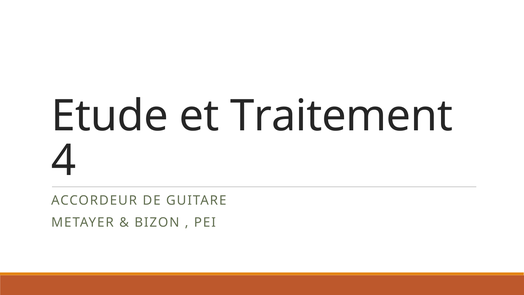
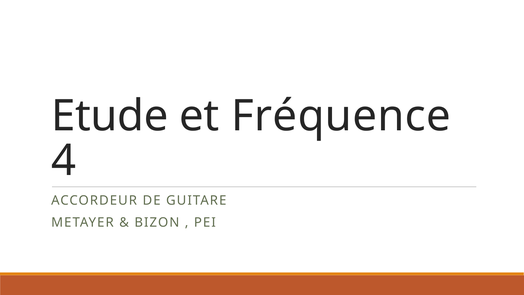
Traitement: Traitement -> Fréquence
